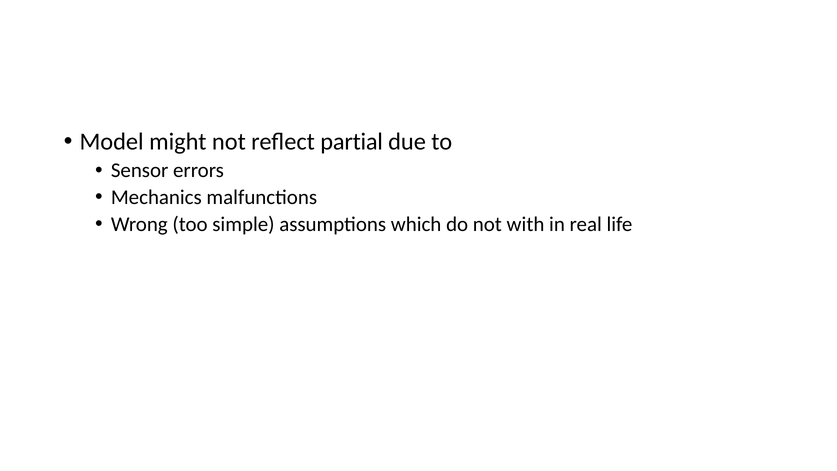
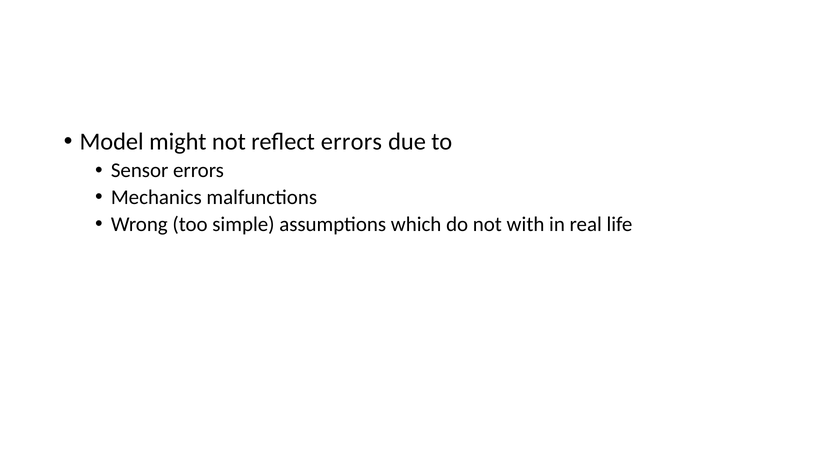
reflect partial: partial -> errors
